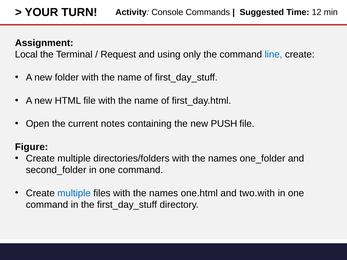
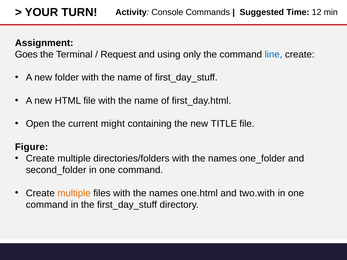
Local: Local -> Goes
notes: notes -> might
PUSH: PUSH -> TITLE
multiple at (74, 193) colour: blue -> orange
